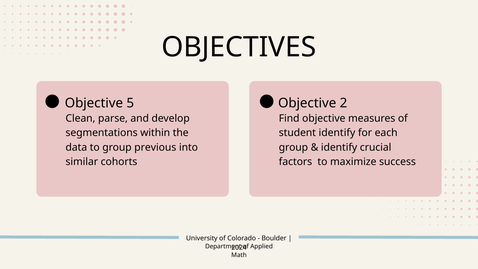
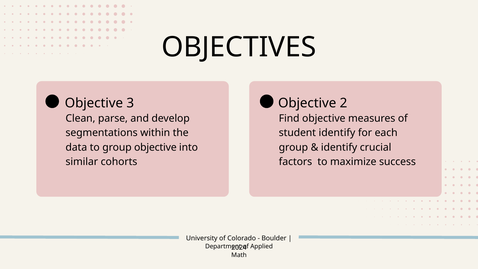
5: 5 -> 3
group previous: previous -> objective
